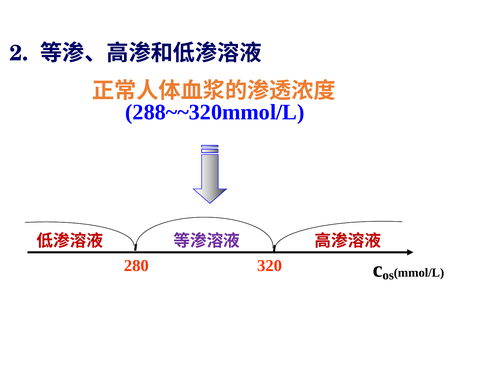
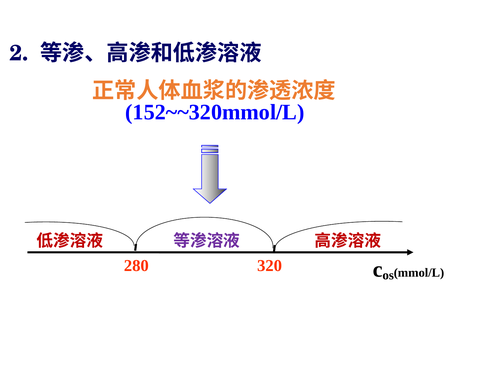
288~~320mmol/L: 288~~320mmol/L -> 152~~320mmol/L
